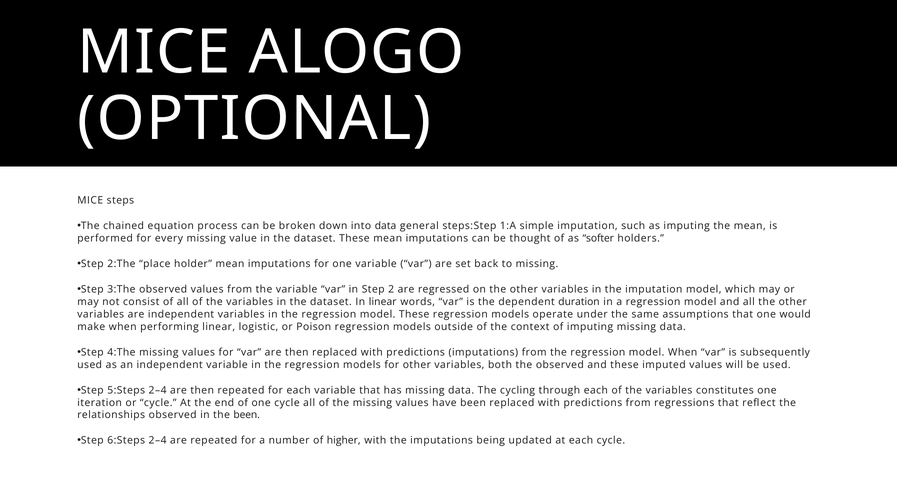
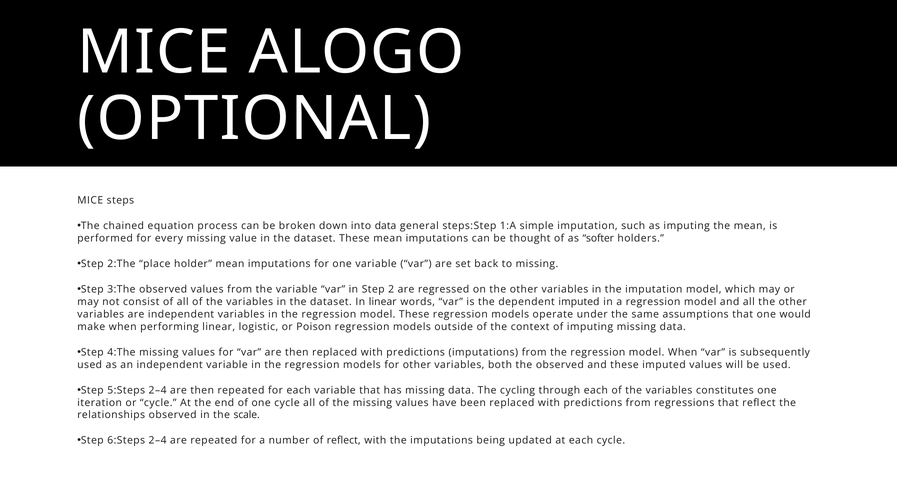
dependent duration: duration -> imputed
the been: been -> scale
of higher: higher -> reflect
